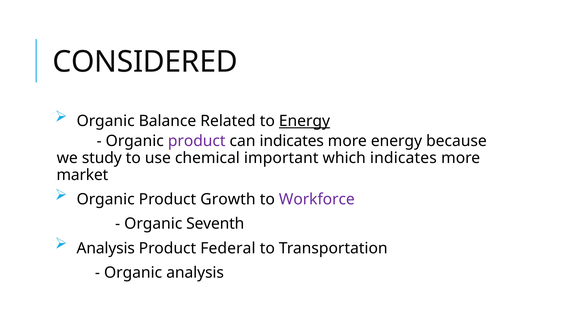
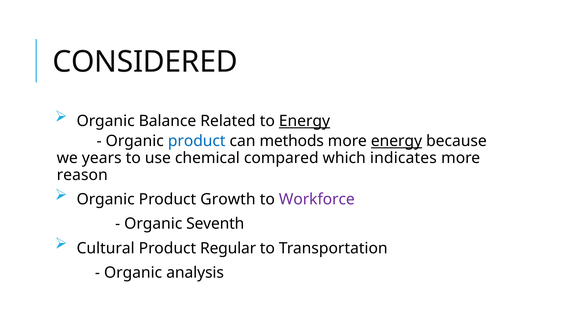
product at (197, 141) colour: purple -> blue
can indicates: indicates -> methods
energy at (396, 141) underline: none -> present
study: study -> years
important: important -> compared
market: market -> reason
Analysis at (106, 248): Analysis -> Cultural
Federal: Federal -> Regular
